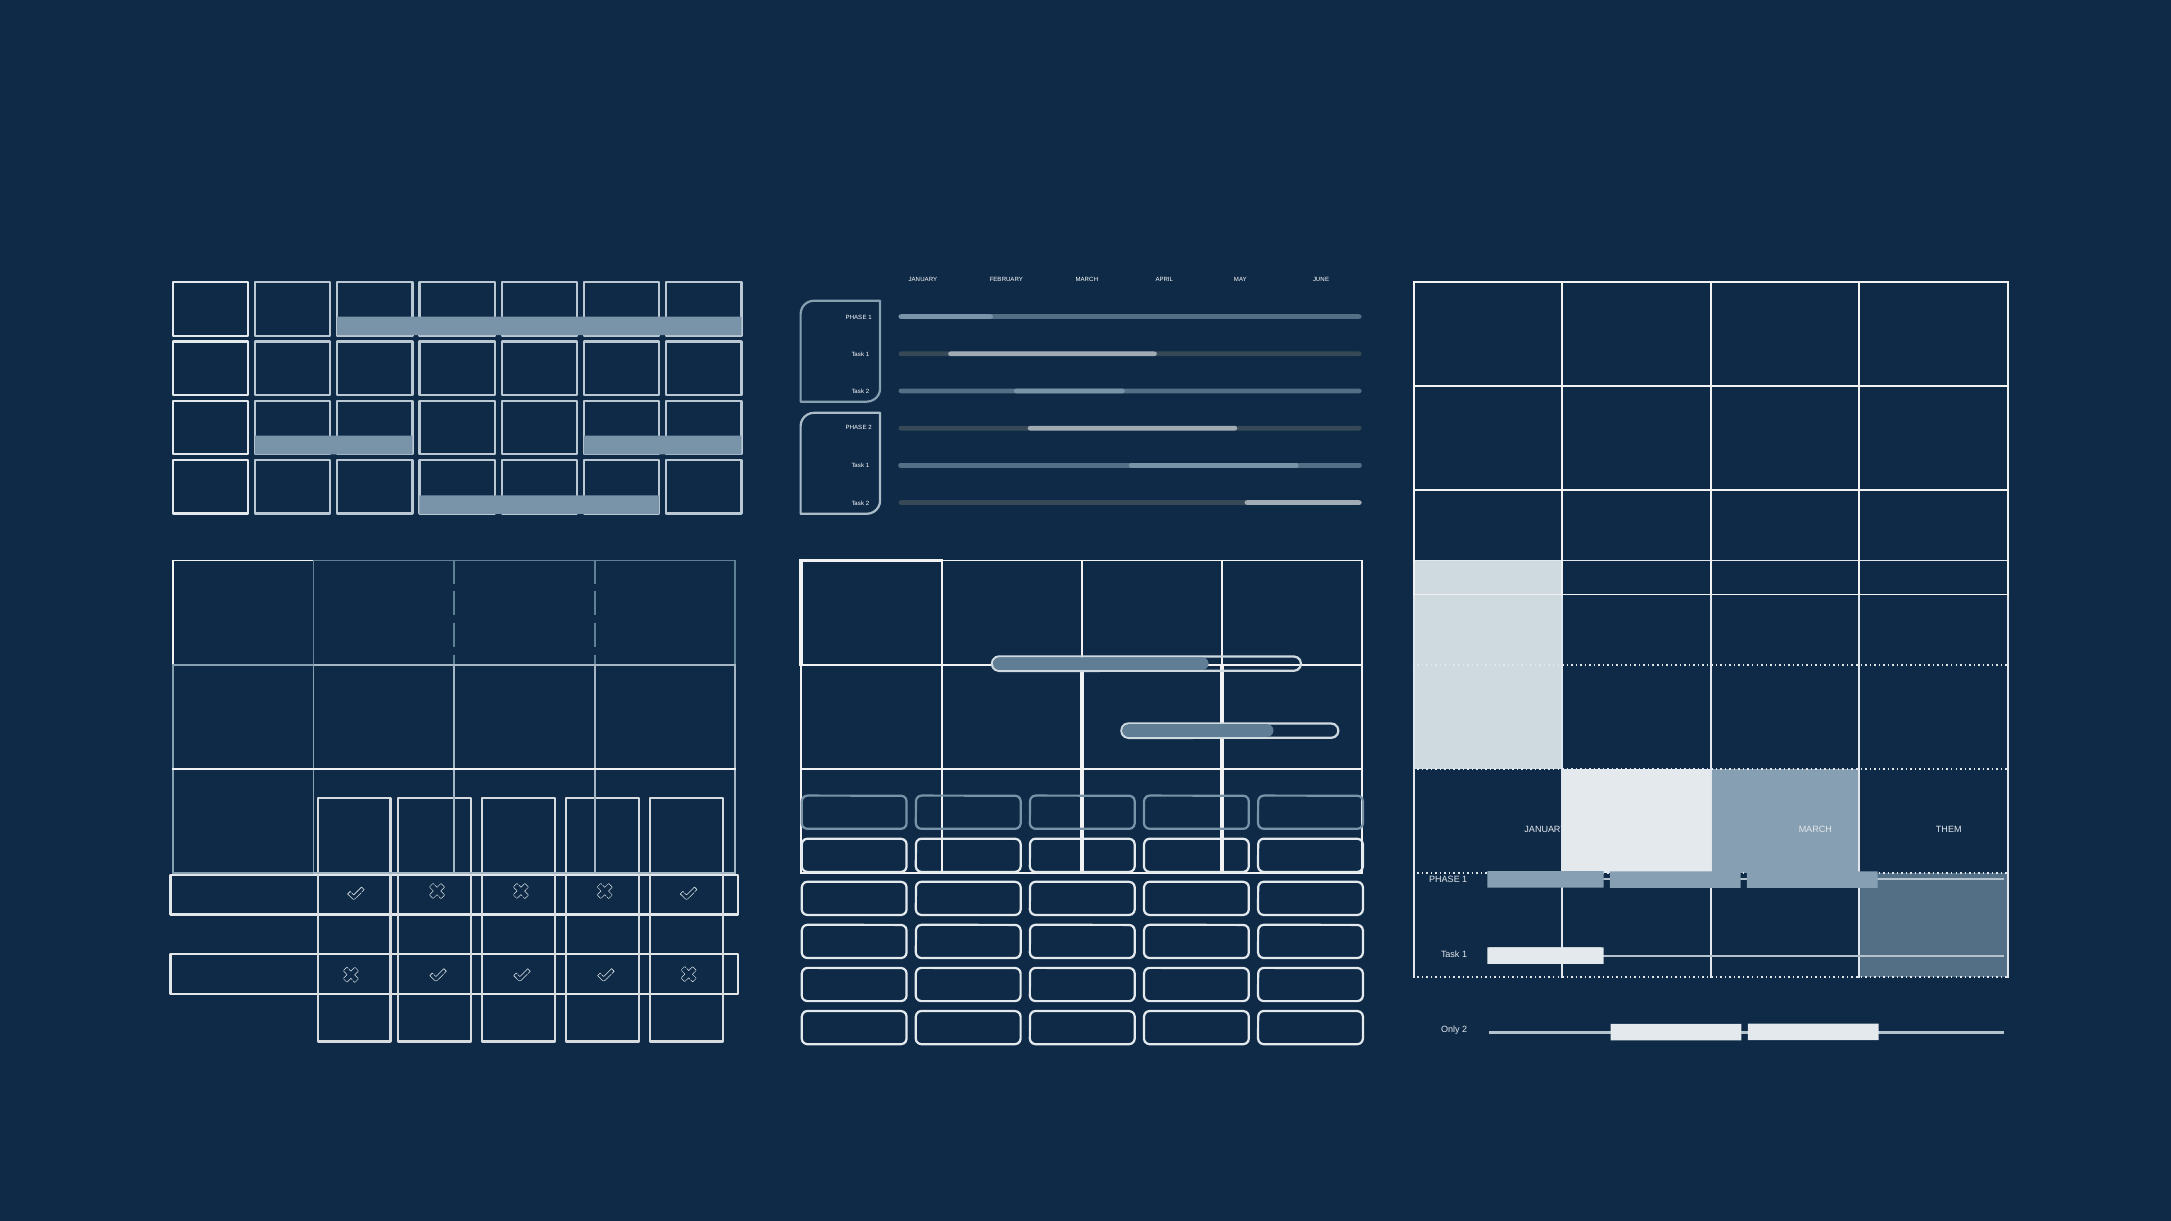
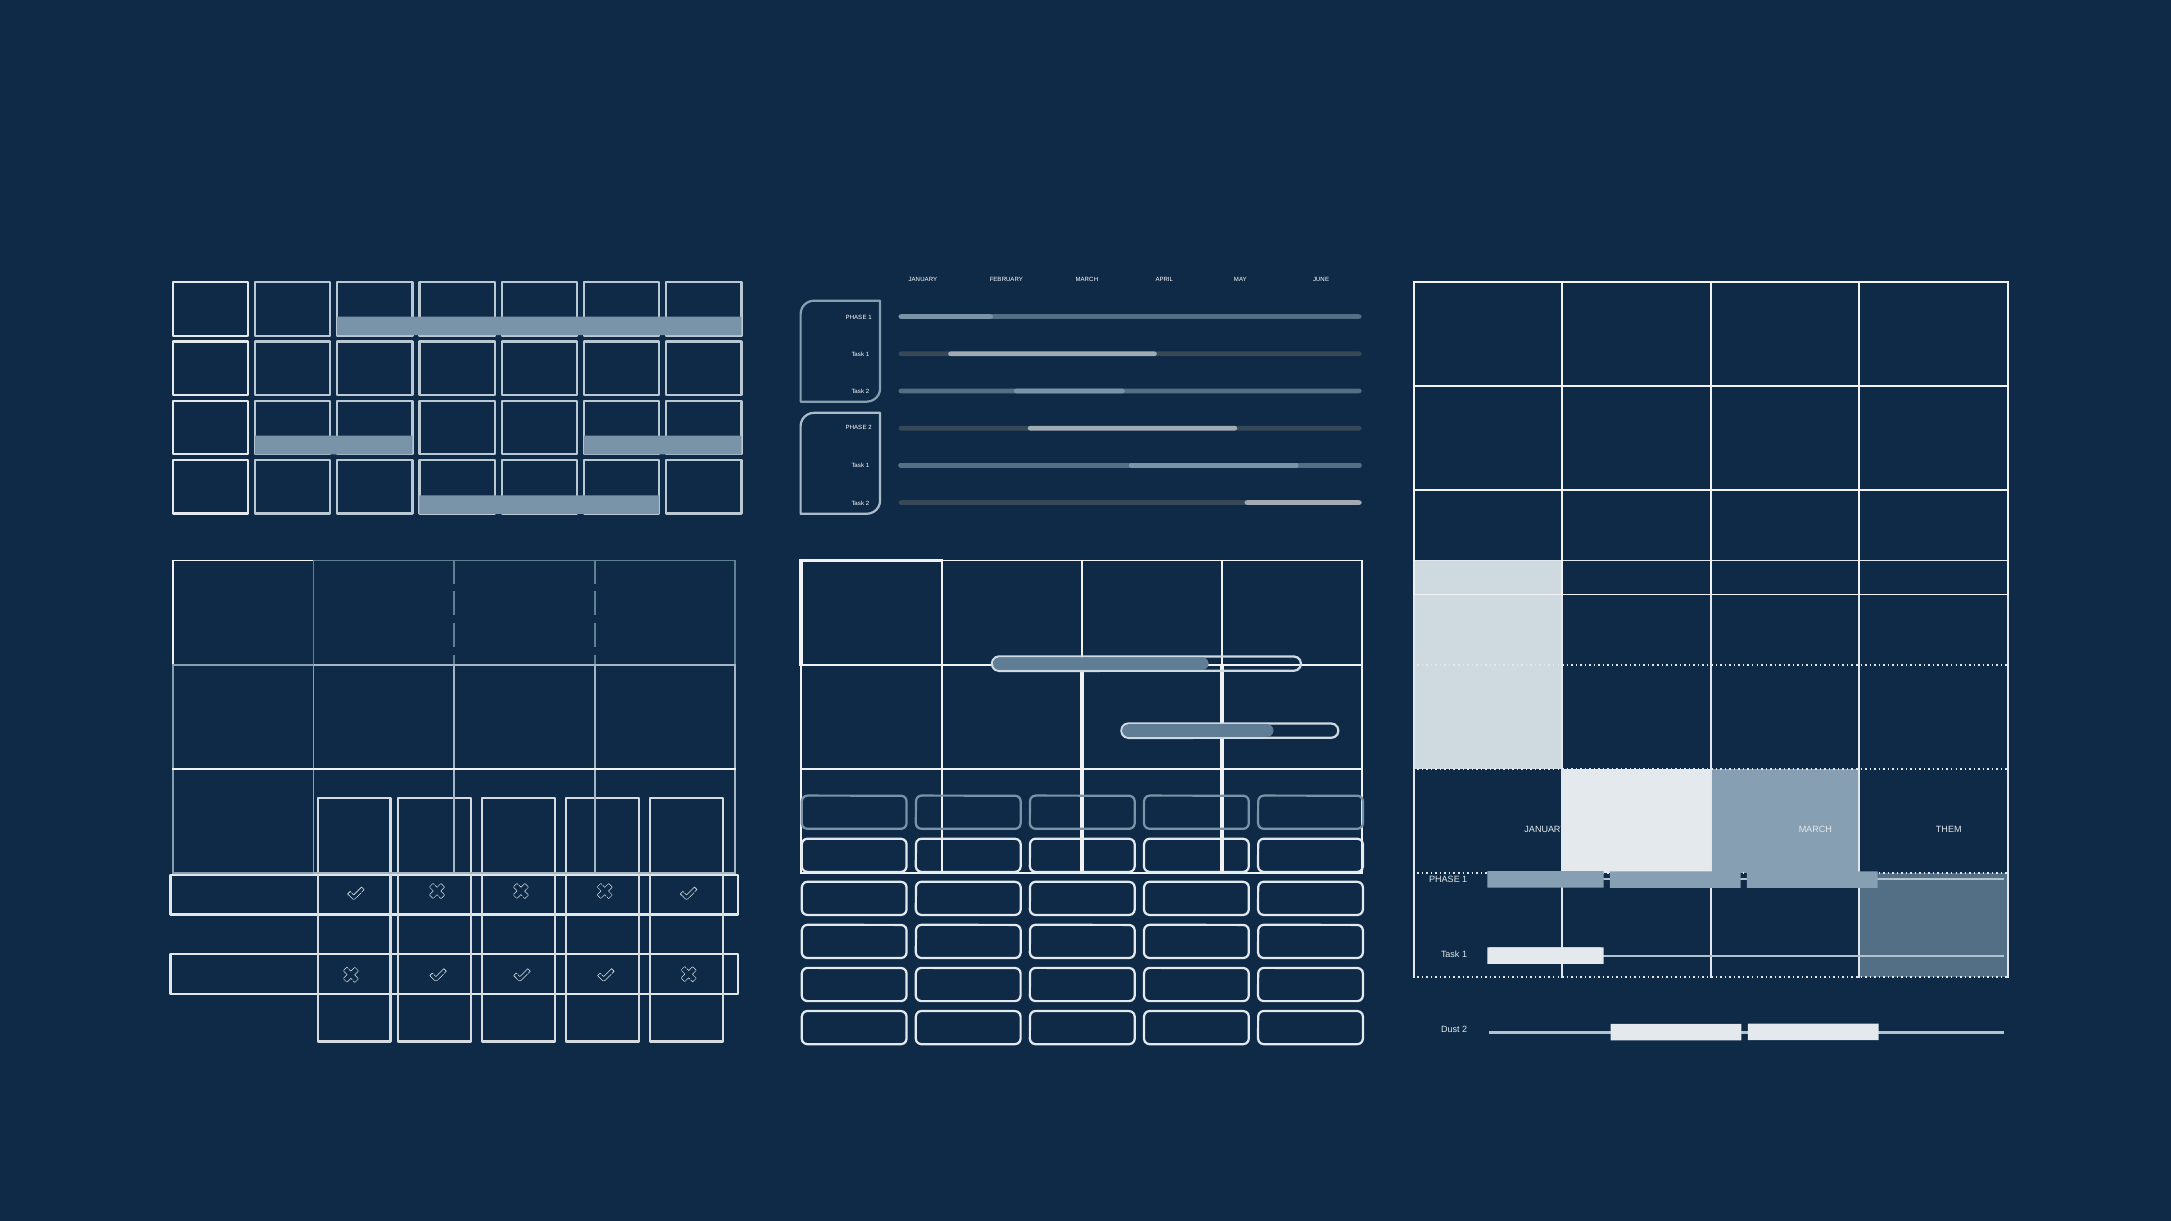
Only: Only -> Dust
